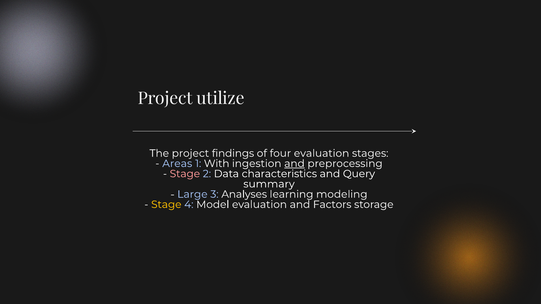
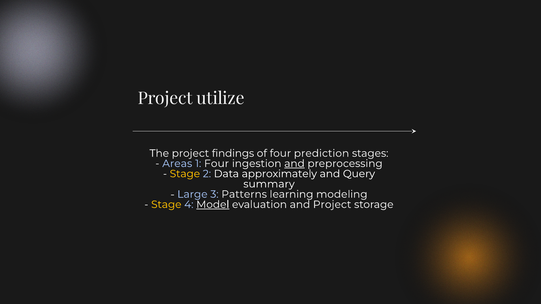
four evaluation: evaluation -> prediction
1 With: With -> Four
Stage at (185, 174) colour: pink -> yellow
characteristics: characteristics -> approximately
Analyses: Analyses -> Patterns
Model underline: none -> present
and Factors: Factors -> Project
